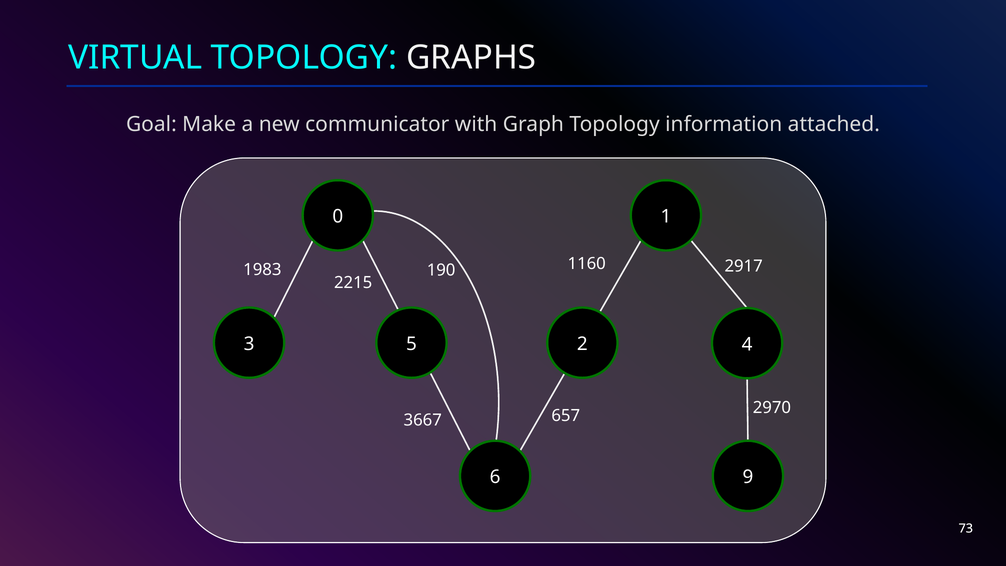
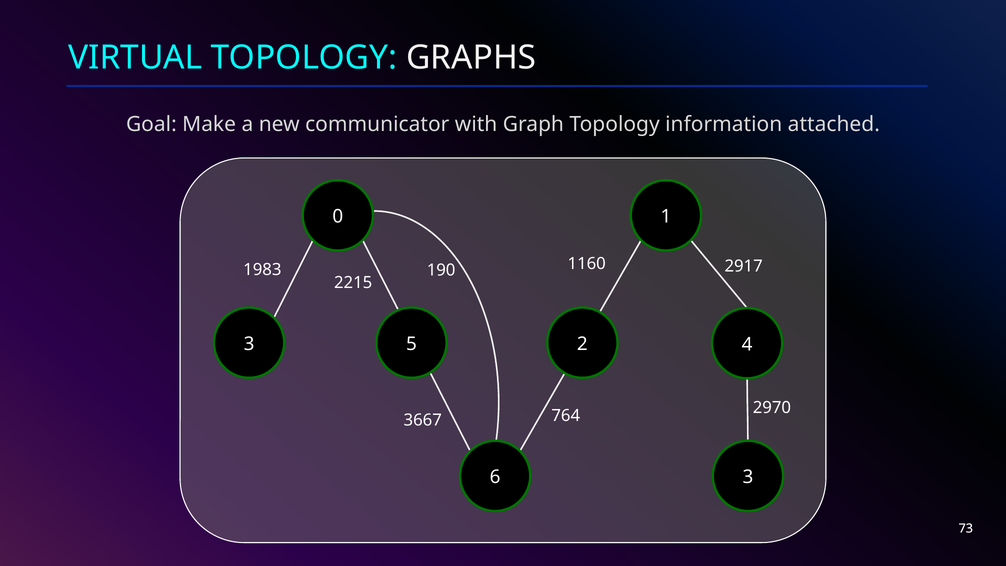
657: 657 -> 764
6 9: 9 -> 3
